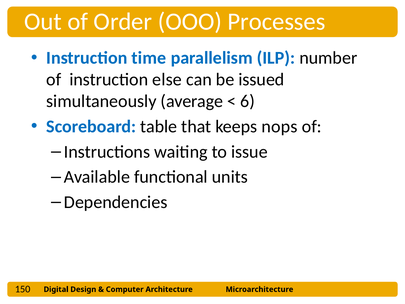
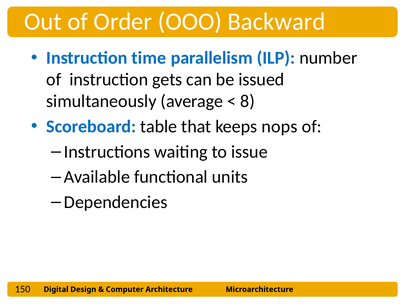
Processes: Processes -> Backward
else: else -> gets
6: 6 -> 8
